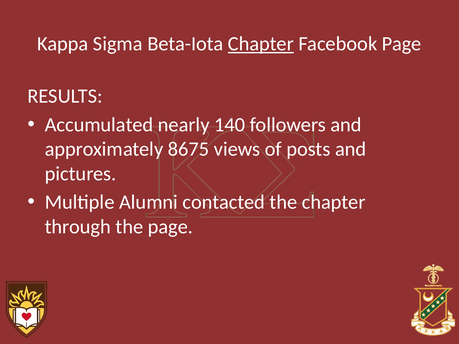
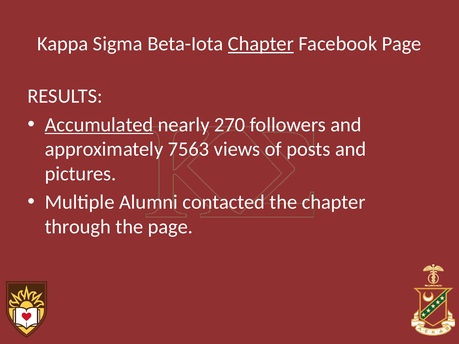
Accumulated underline: none -> present
140: 140 -> 270
8675: 8675 -> 7563
